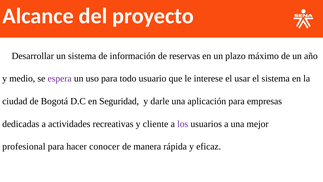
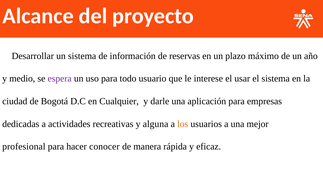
Seguridad: Seguridad -> Cualquier
cliente: cliente -> alguna
los colour: purple -> orange
